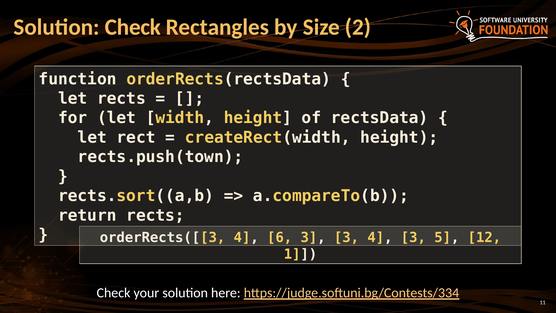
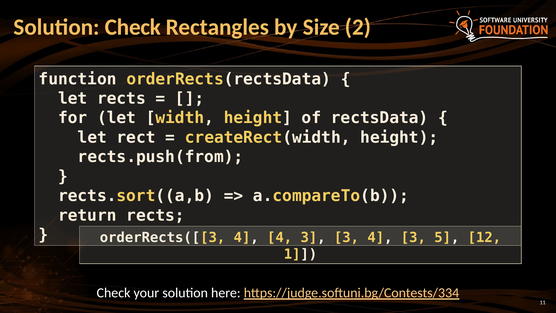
rects.push(town: rects.push(town -> rects.push(from
4 6: 6 -> 4
